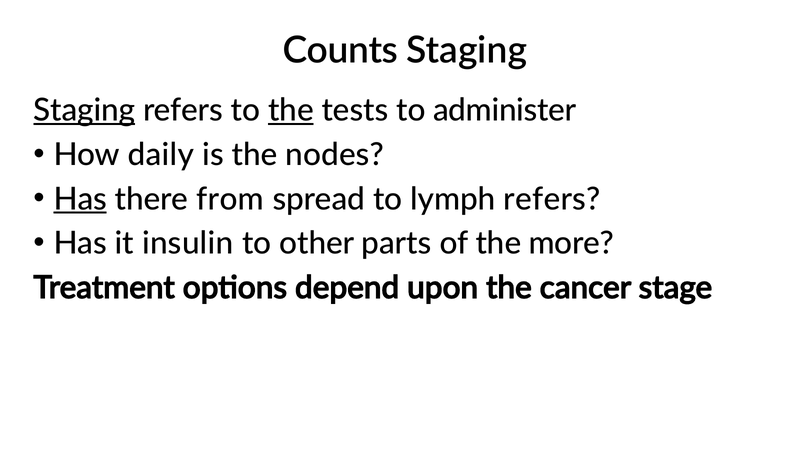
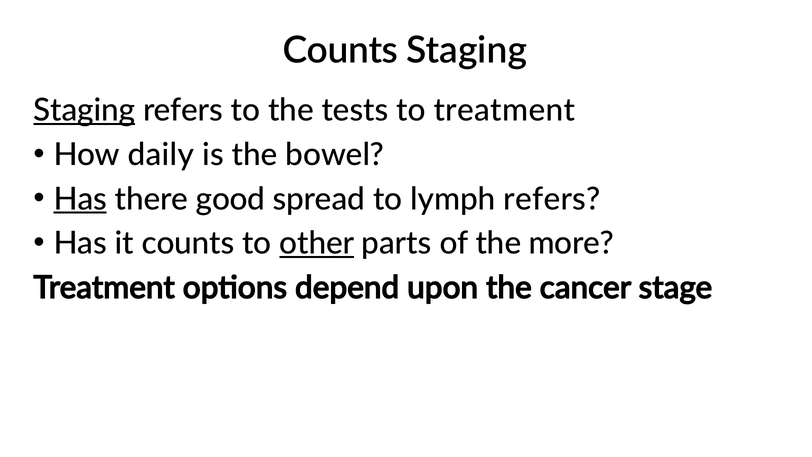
the at (291, 111) underline: present -> none
to administer: administer -> treatment
nodes: nodes -> bowel
from: from -> good
it insulin: insulin -> counts
other underline: none -> present
